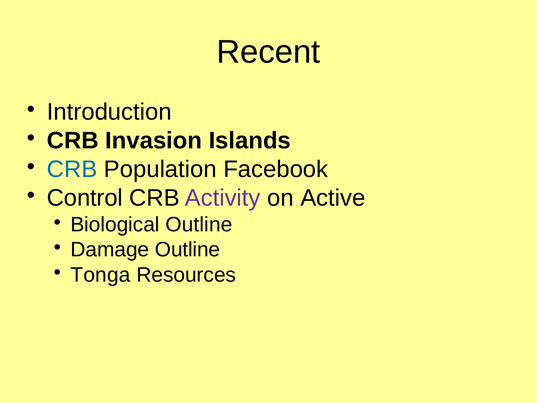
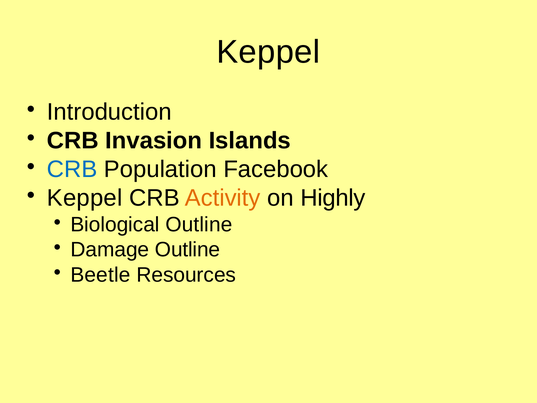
Recent at (268, 52): Recent -> Keppel
Control at (85, 198): Control -> Keppel
Activity colour: purple -> orange
Active: Active -> Highly
Tonga: Tonga -> Beetle
